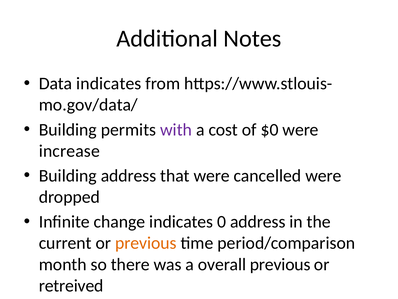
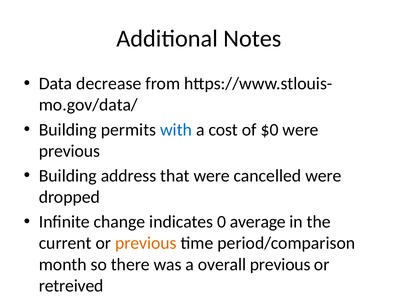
Data indicates: indicates -> decrease
with colour: purple -> blue
increase at (69, 151): increase -> previous
0 address: address -> average
